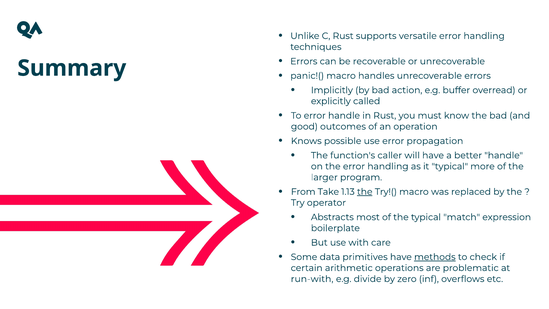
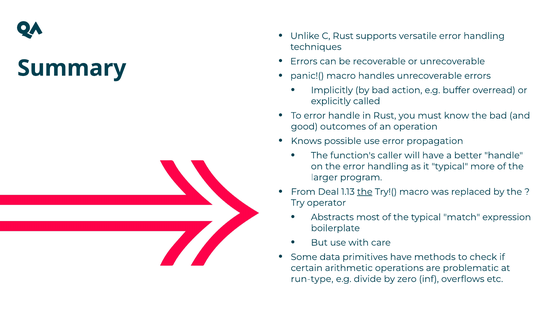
Take: Take -> Deal
methods underline: present -> none
run-with: run-with -> run-type
